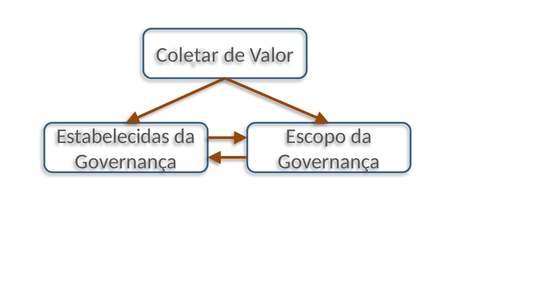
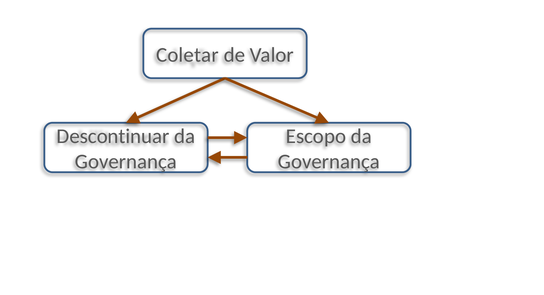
Estabelecidas: Estabelecidas -> Descontinuar
